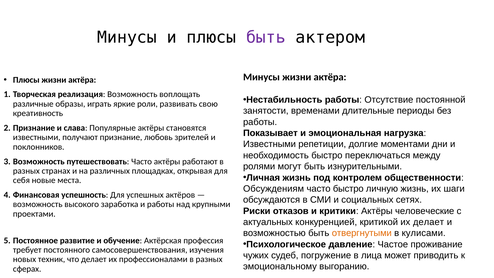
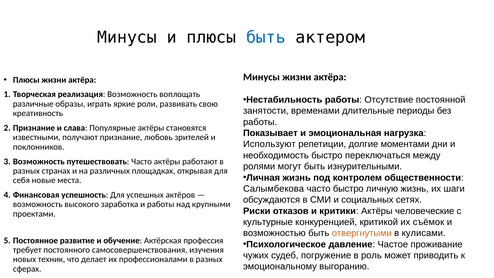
быть at (266, 37) colour: purple -> blue
Известными at (270, 144): Известными -> Используют
Обсуждениям: Обсуждениям -> Салымбекова
актуальных: актуальных -> культурные
их делает: делает -> съёмок
лица: лица -> роль
